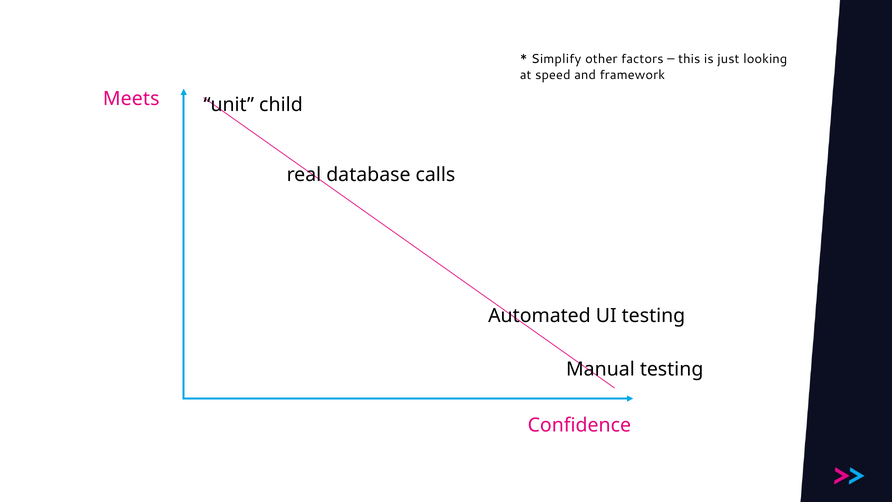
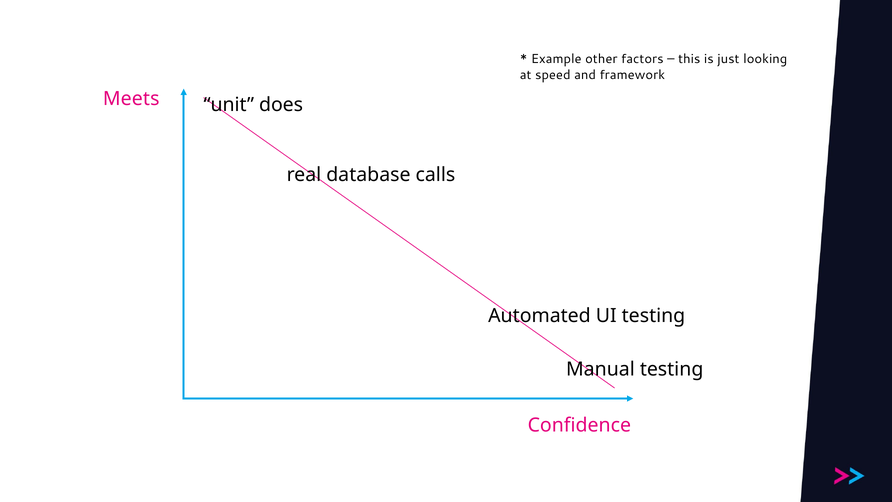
Simplify: Simplify -> Example
child: child -> does
